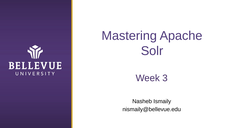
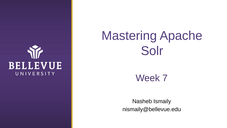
3: 3 -> 7
